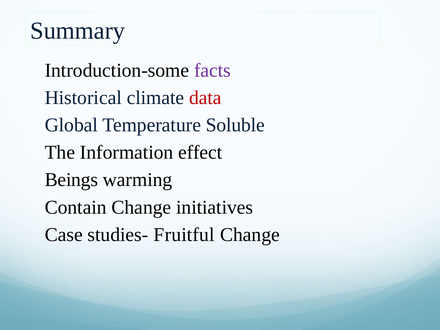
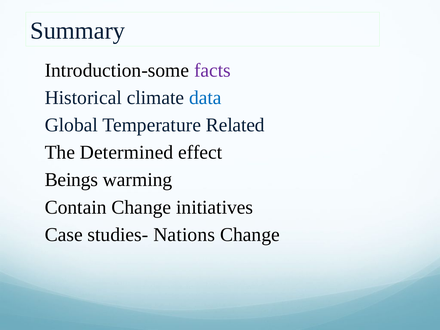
data colour: red -> blue
Soluble: Soluble -> Related
Information: Information -> Determined
Fruitful: Fruitful -> Nations
